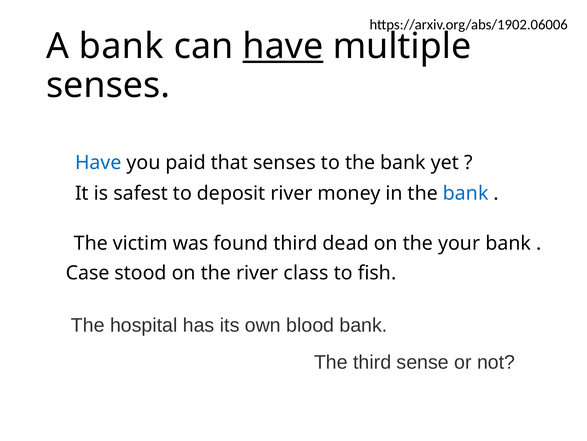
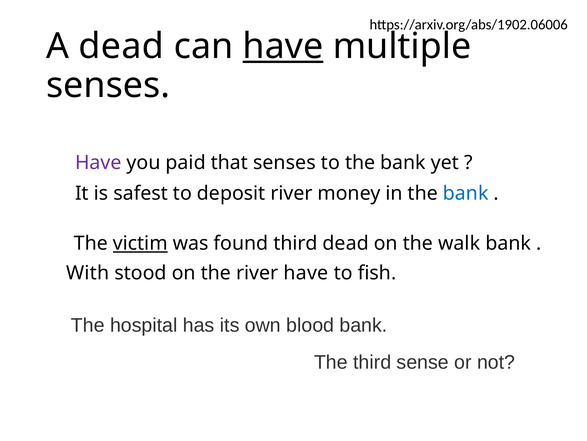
A bank: bank -> dead
Have at (98, 162) colour: blue -> purple
victim underline: none -> present
your: your -> walk
Case: Case -> With
river class: class -> have
